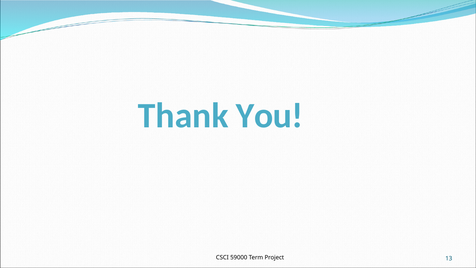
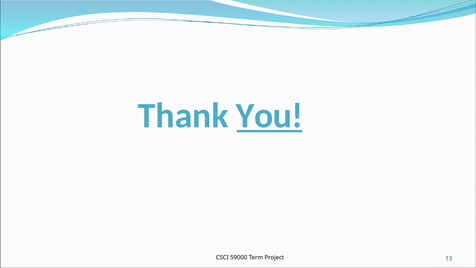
You underline: none -> present
